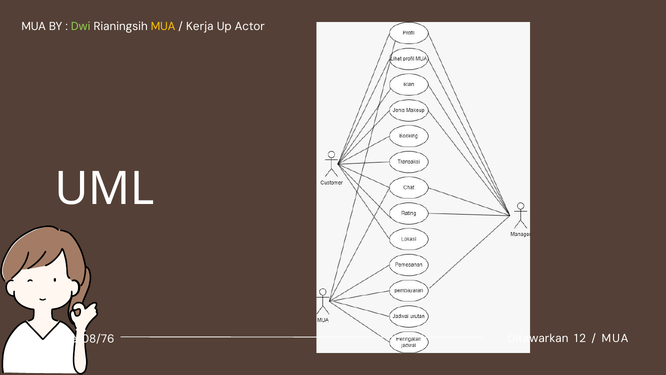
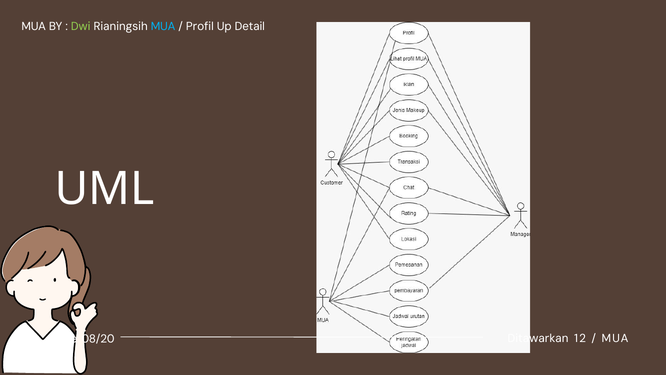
MUA at (163, 27) colour: yellow -> light blue
Kerja: Kerja -> Profil
Actor: Actor -> Detail
08/76: 08/76 -> 08/20
